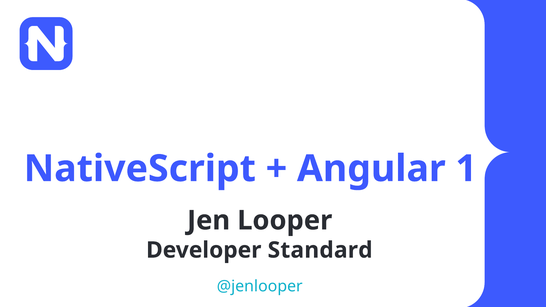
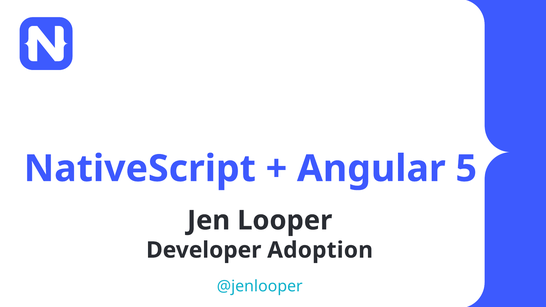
1: 1 -> 5
Standard: Standard -> Adoption
